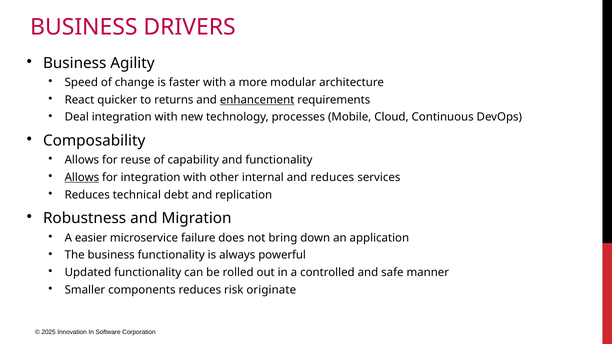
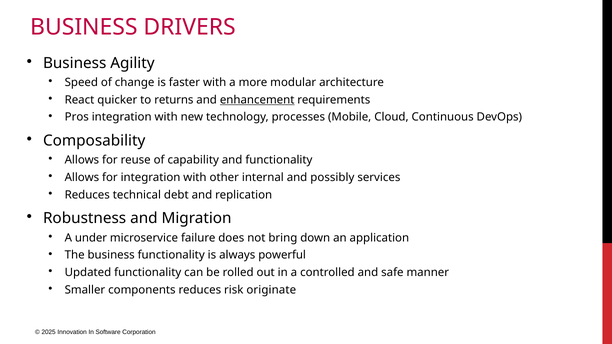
Deal: Deal -> Pros
Allows at (82, 178) underline: present -> none
and reduces: reduces -> possibly
easier: easier -> under
